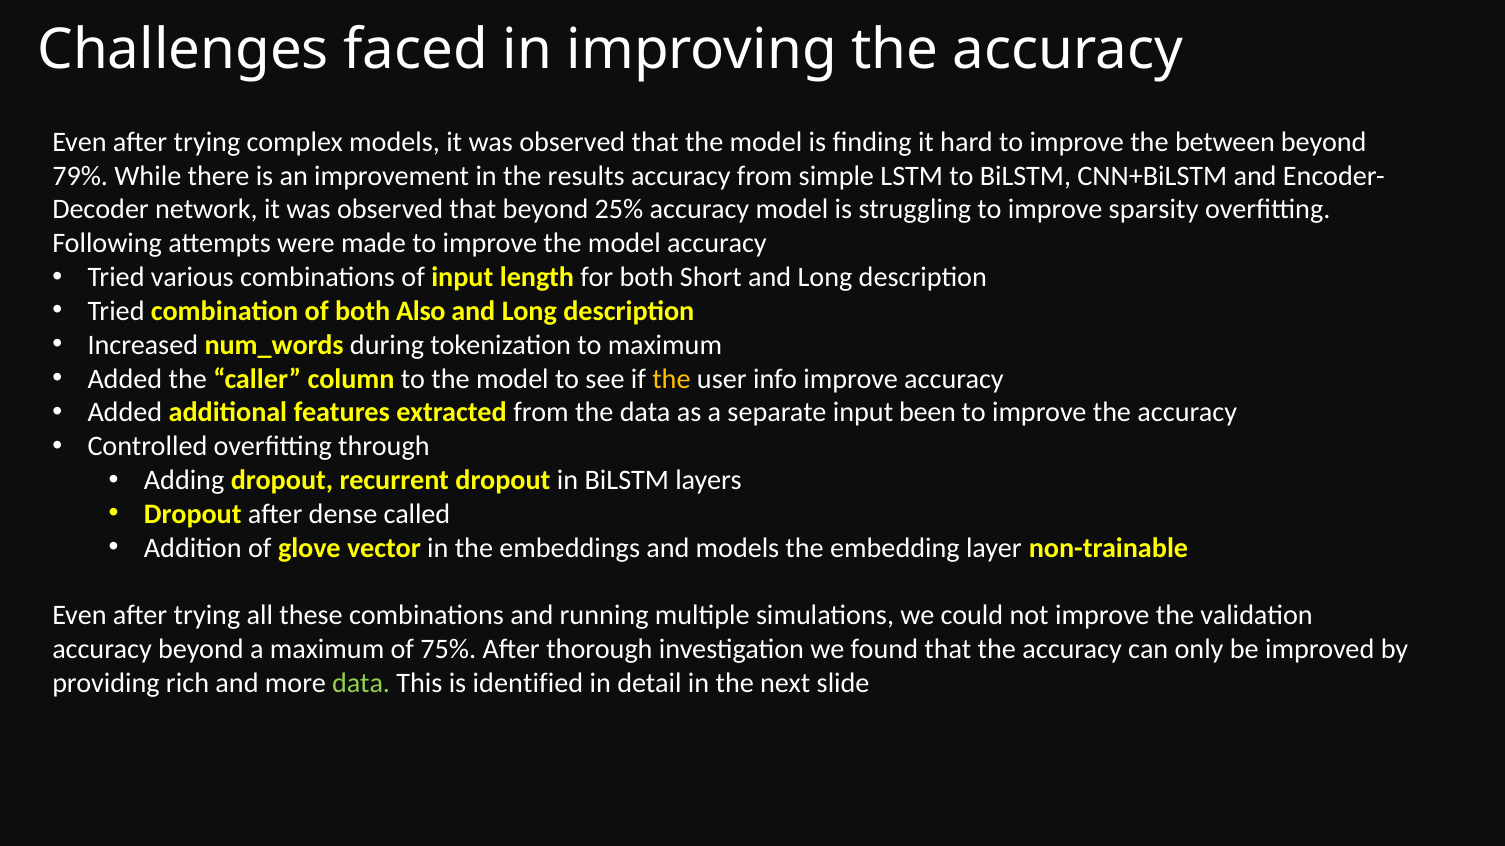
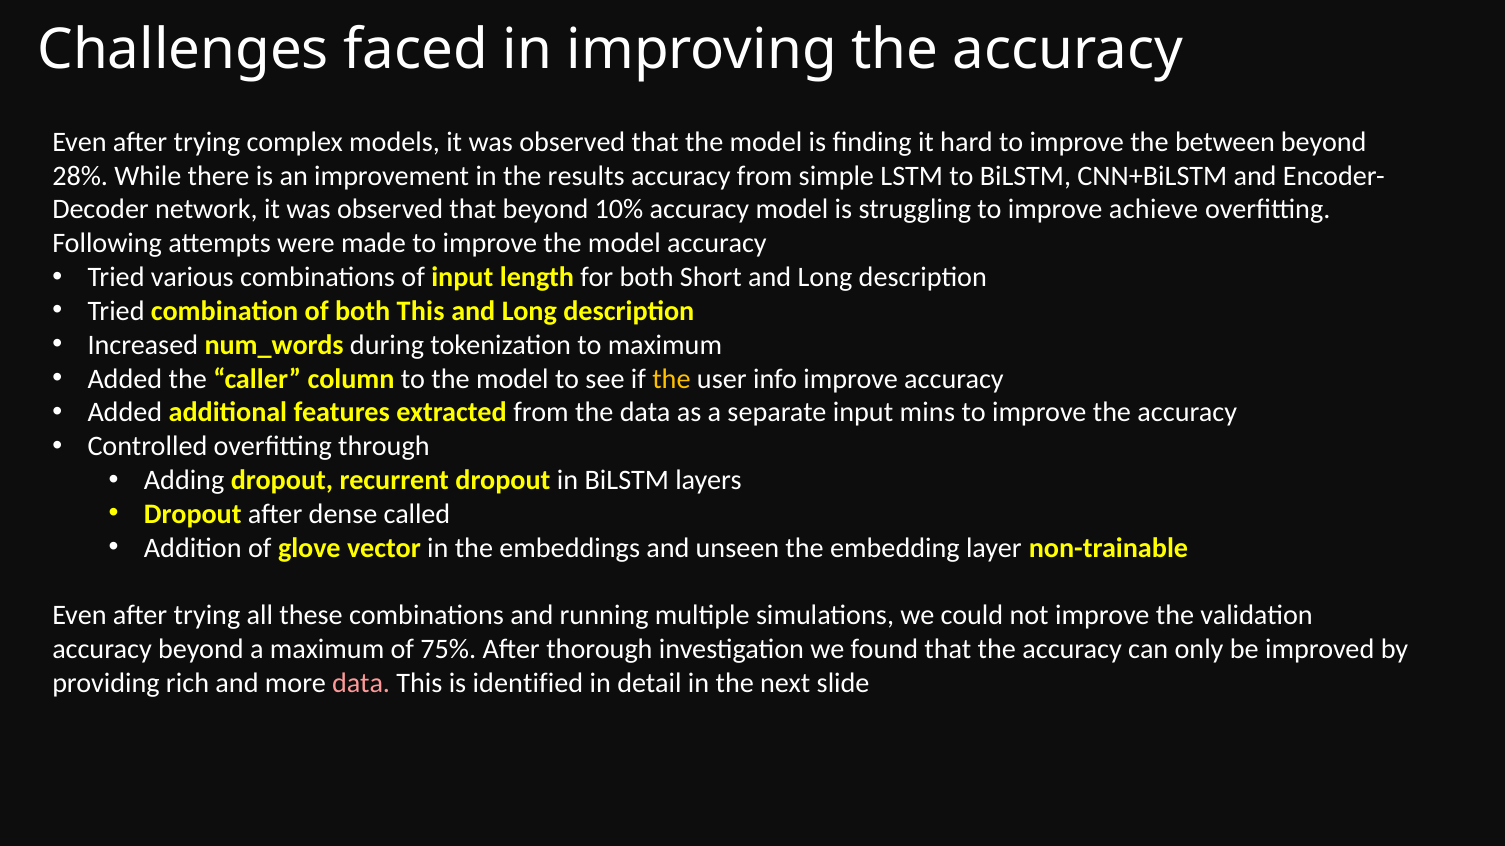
79%: 79% -> 28%
25%: 25% -> 10%
sparsity: sparsity -> achieve
both Also: Also -> This
been: been -> mins
and models: models -> unseen
data at (361, 684) colour: light green -> pink
